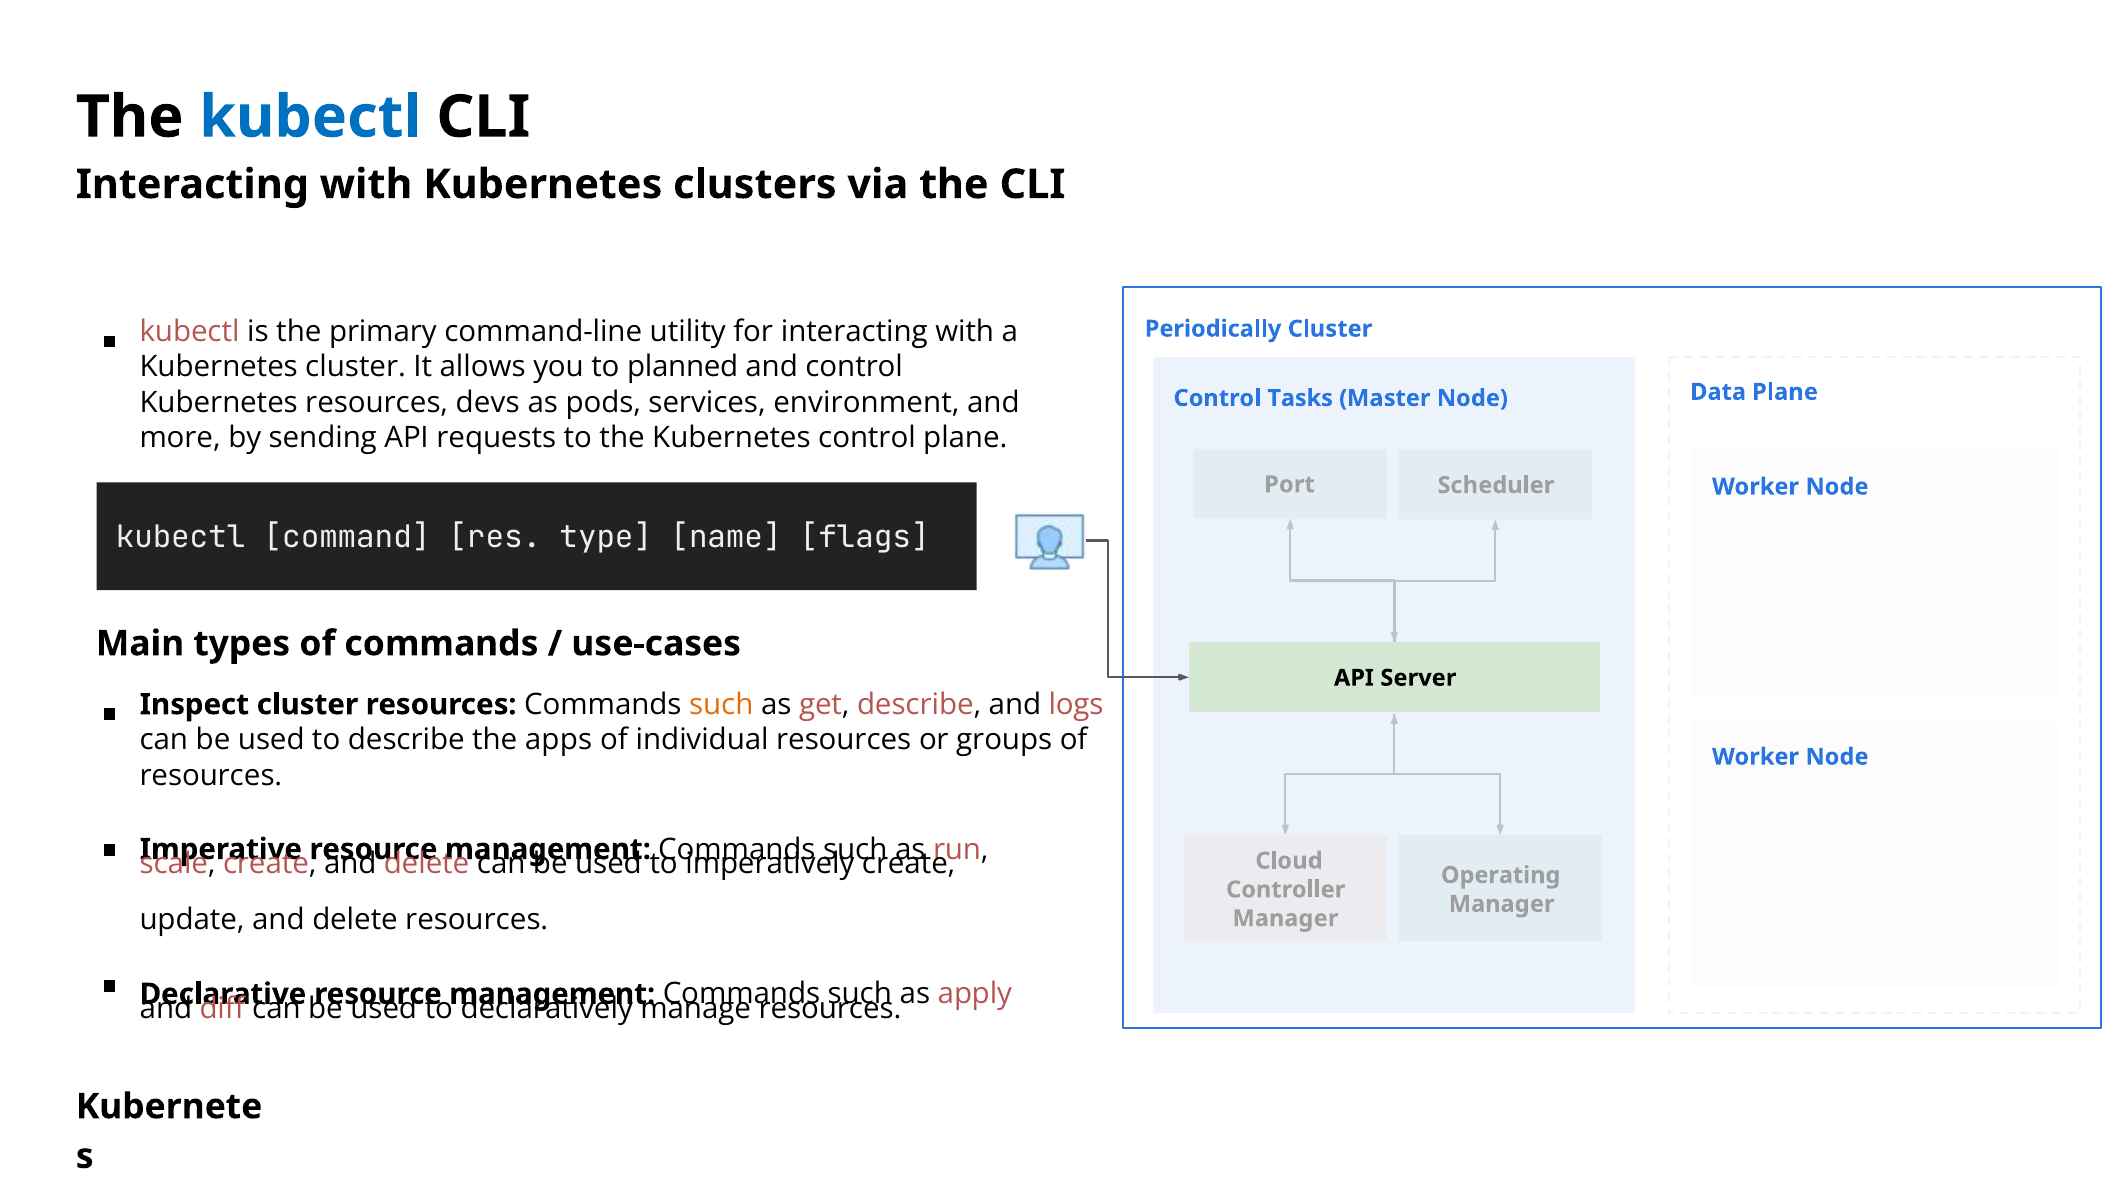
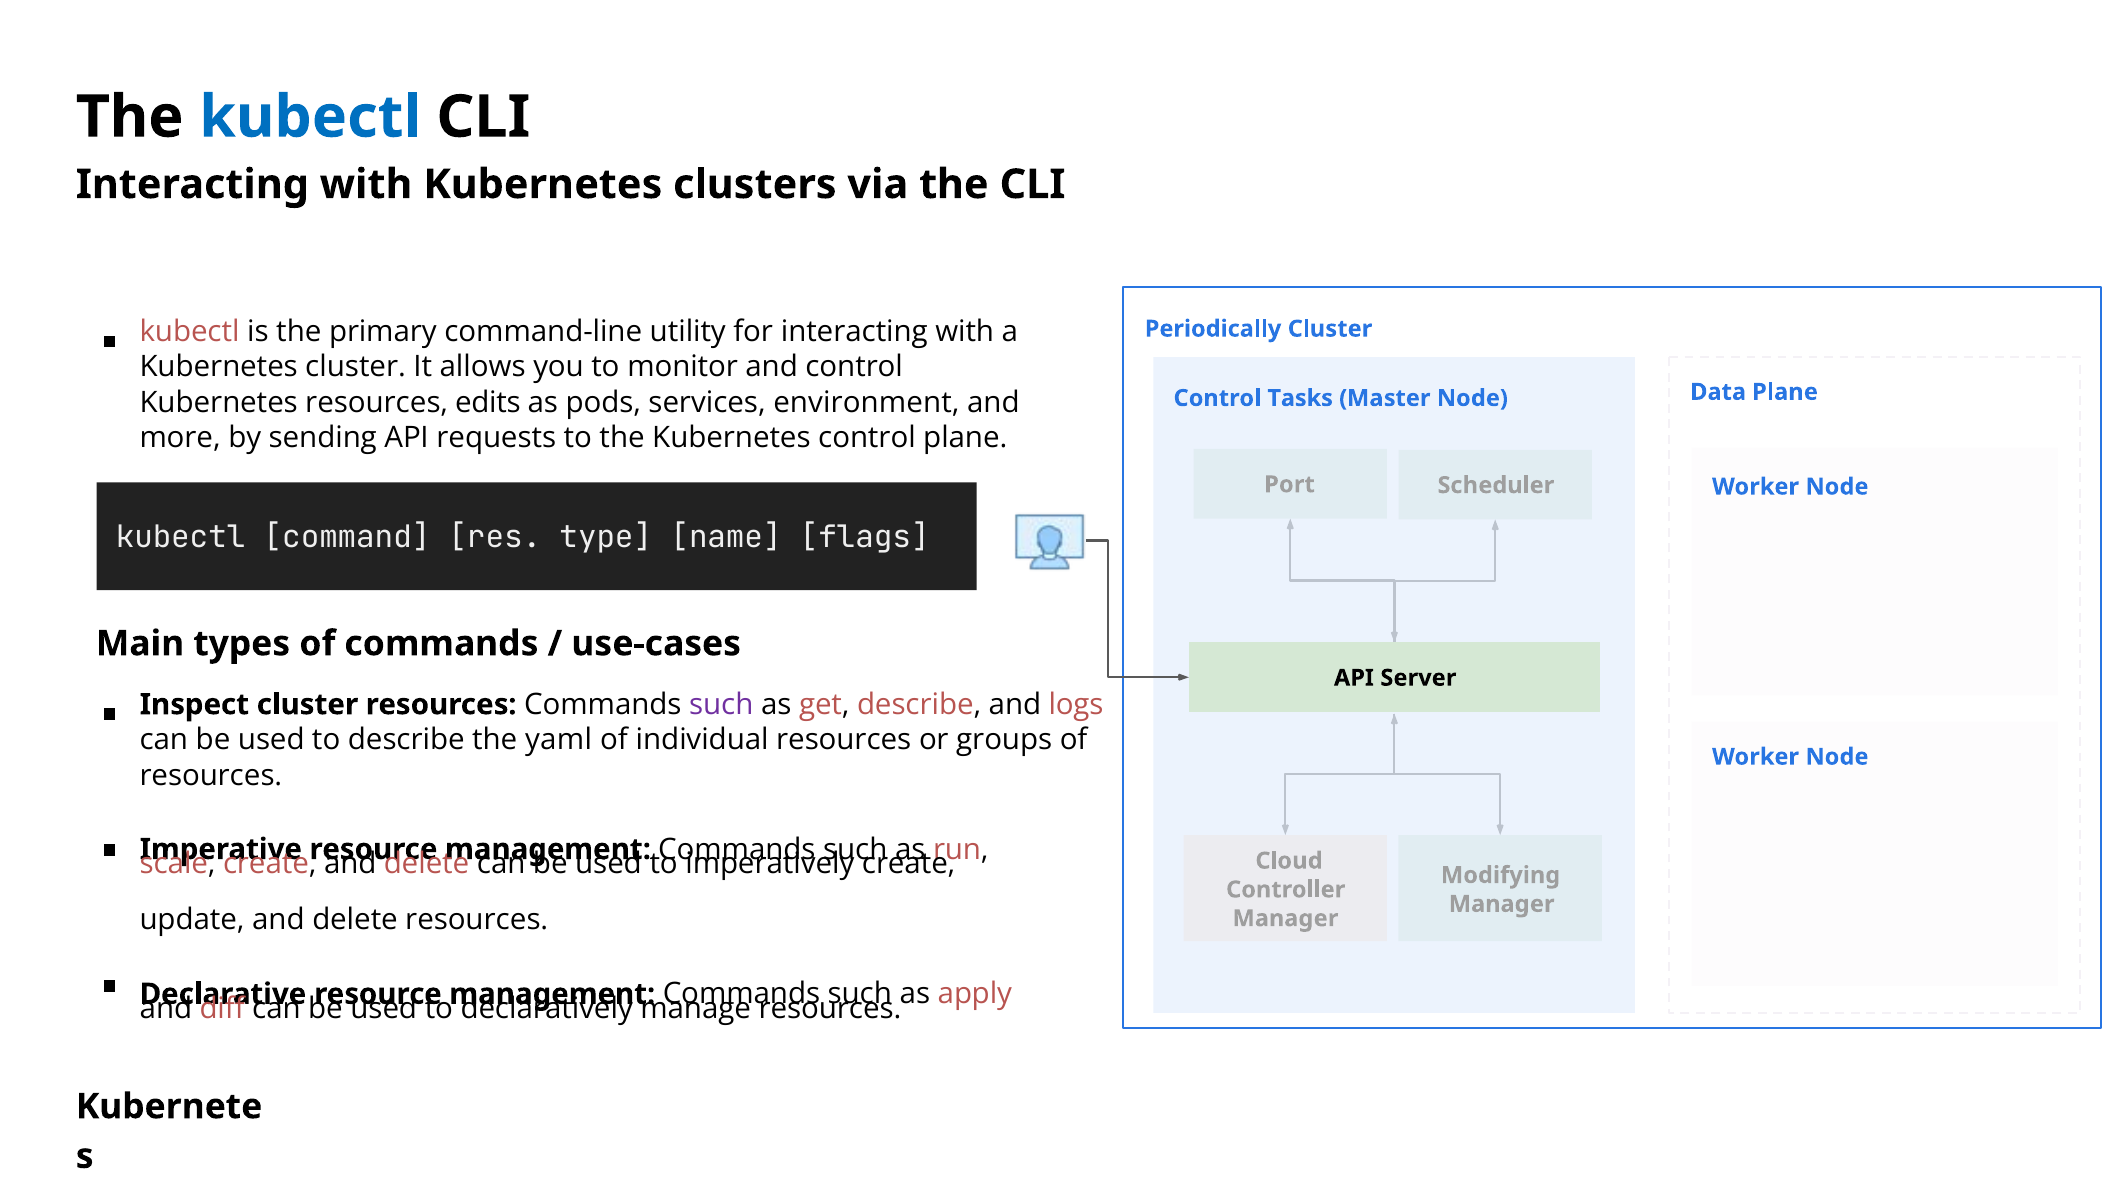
planned: planned -> monitor
devs: devs -> edits
such at (721, 705) colour: orange -> purple
apps: apps -> yaml
Operating: Operating -> Modifying
